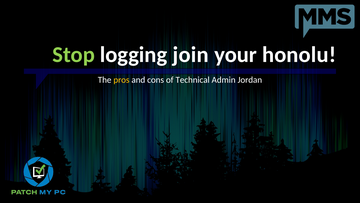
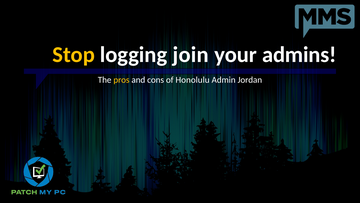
Stop colour: light green -> yellow
honolu: honolu -> admins
Technical: Technical -> Honolulu
